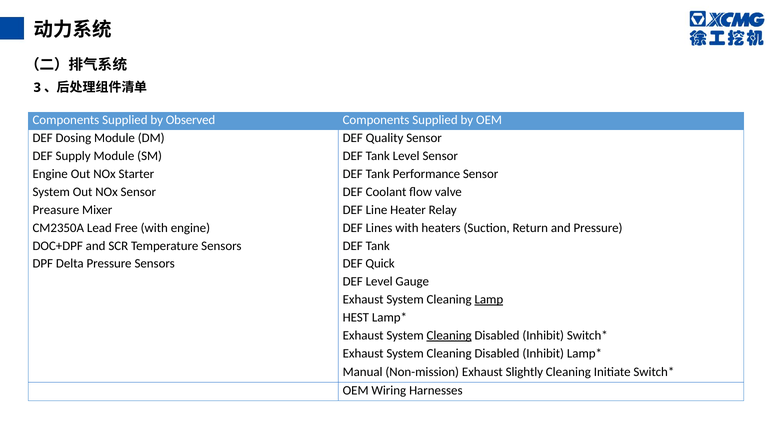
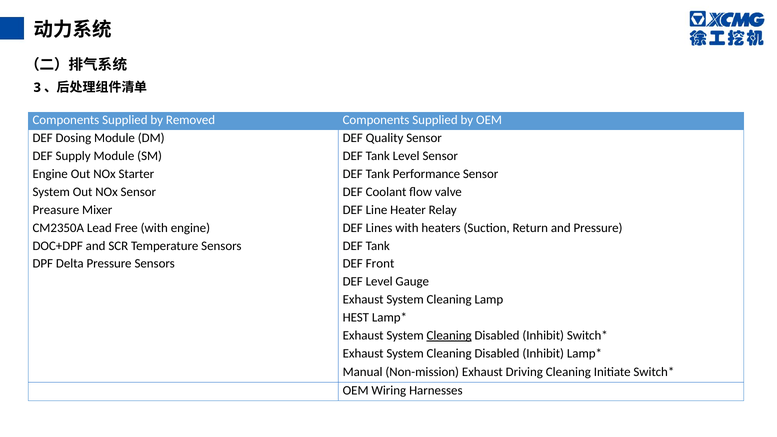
Observed: Observed -> Removed
Quick: Quick -> Front
Lamp underline: present -> none
Slightly: Slightly -> Driving
